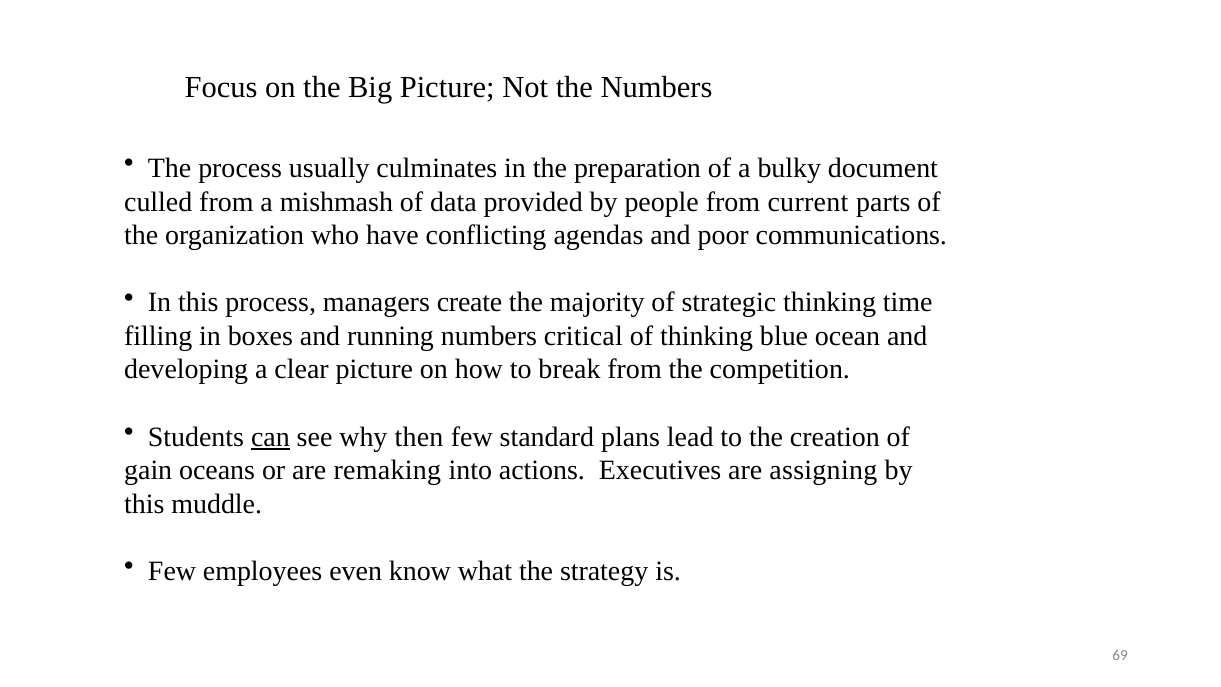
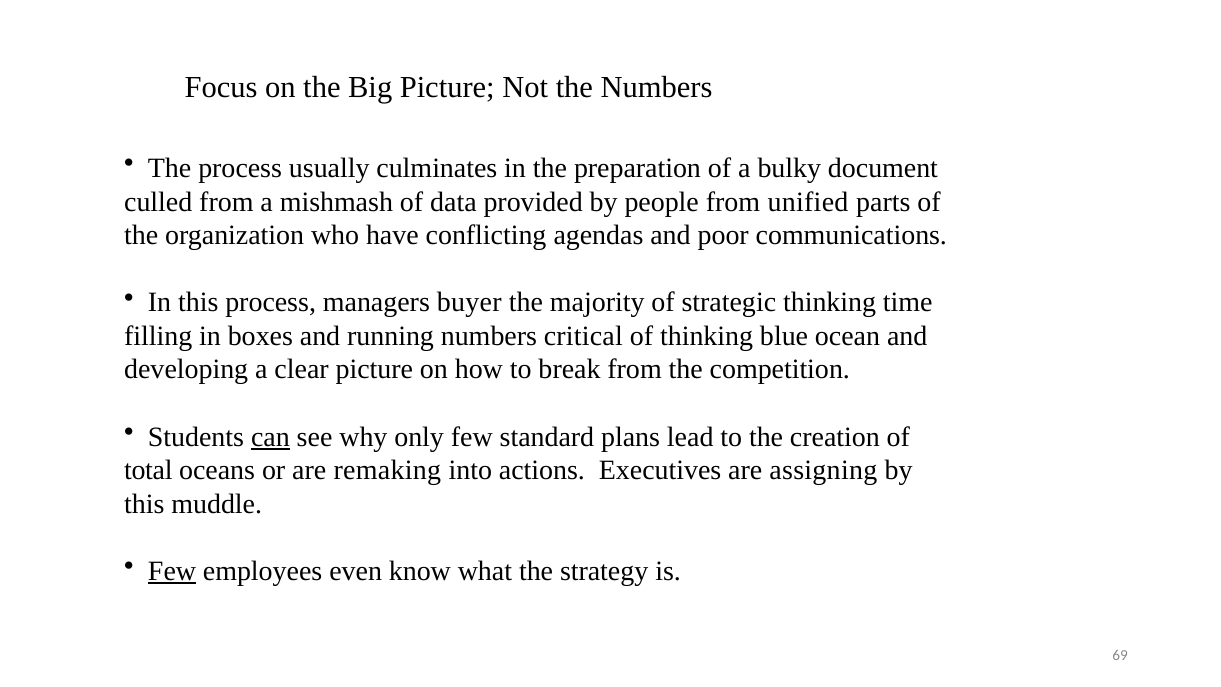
current: current -> unified
create: create -> buyer
then: then -> only
gain: gain -> total
Few at (172, 571) underline: none -> present
